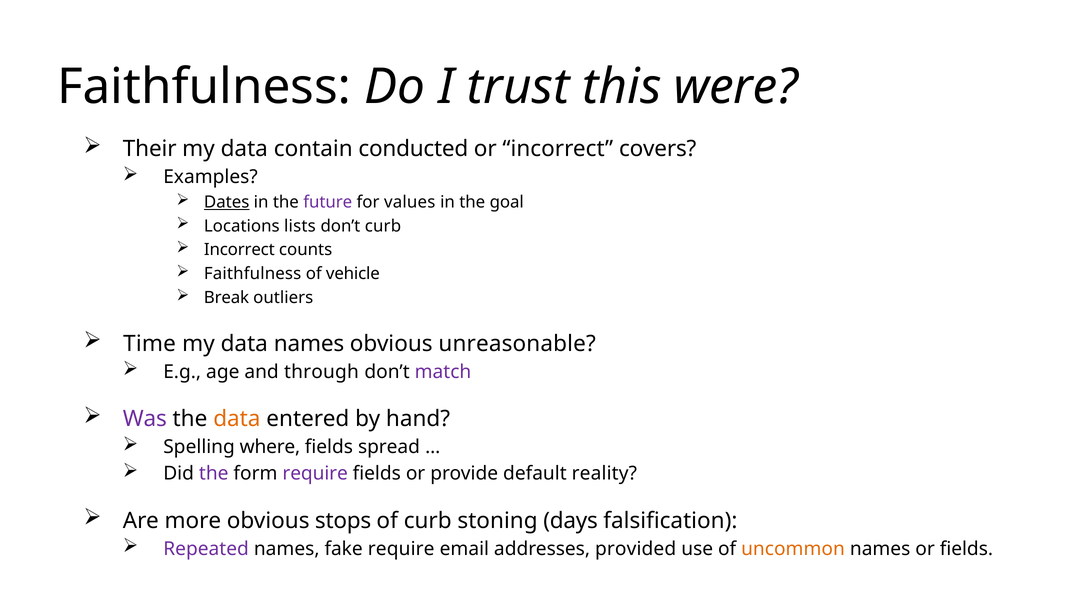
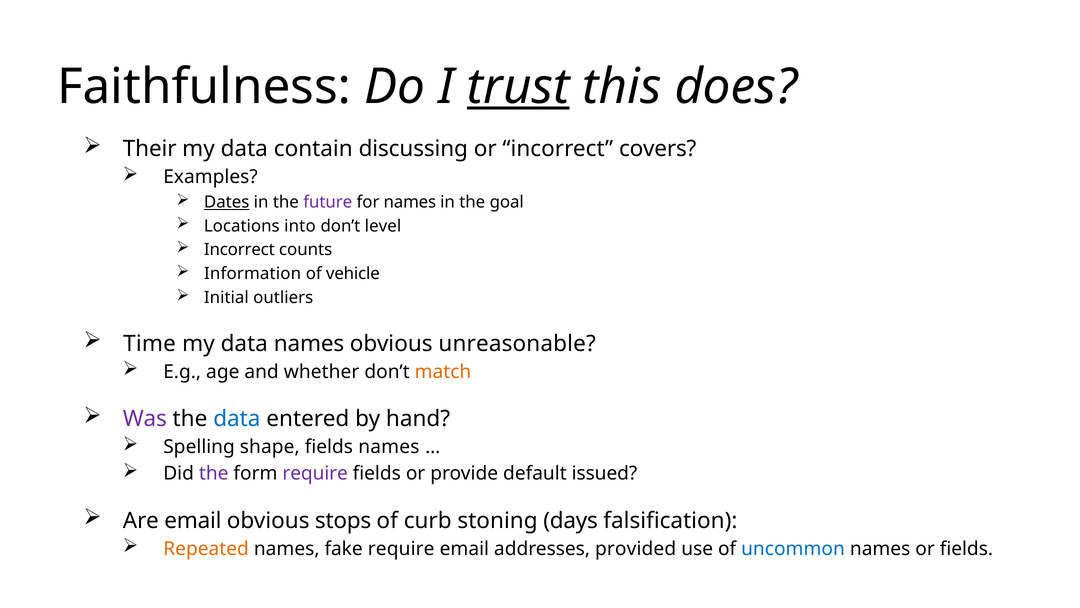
trust underline: none -> present
were: were -> does
conducted: conducted -> discussing
for values: values -> names
lists: lists -> into
don’t curb: curb -> level
Faithfulness at (253, 273): Faithfulness -> Information
Break: Break -> Initial
through: through -> whether
match colour: purple -> orange
data at (237, 419) colour: orange -> blue
where: where -> shape
fields spread: spread -> names
reality: reality -> issued
Are more: more -> email
Repeated colour: purple -> orange
uncommon colour: orange -> blue
